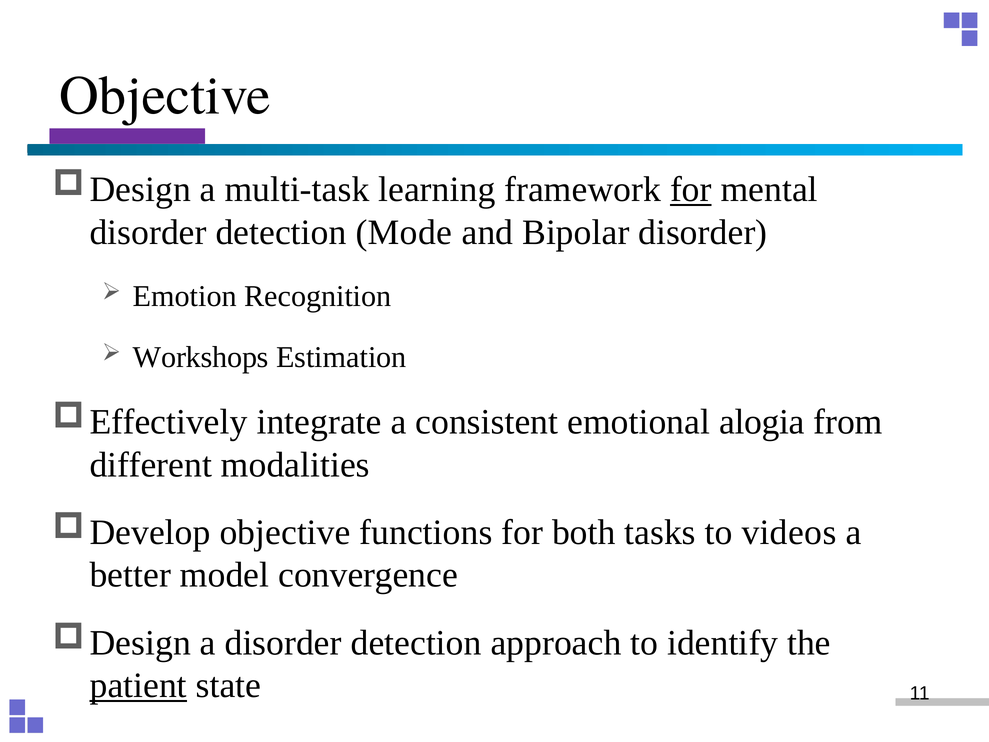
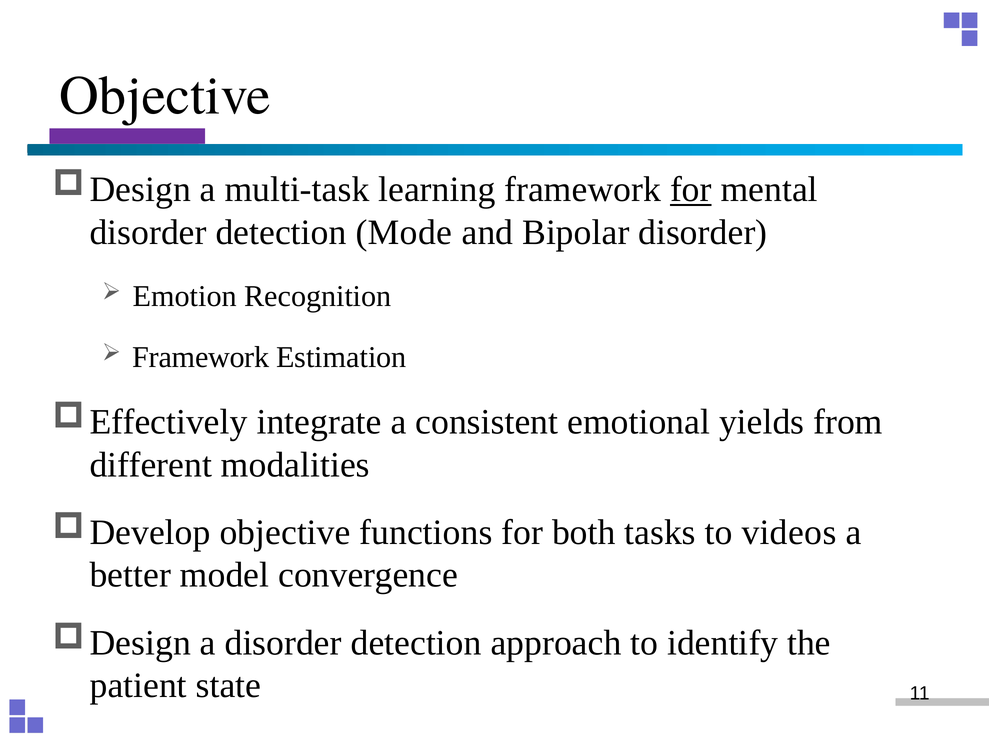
Workshops at (201, 357): Workshops -> Framework
alogia: alogia -> yields
patient underline: present -> none
